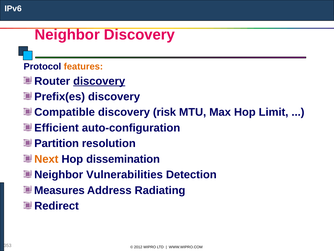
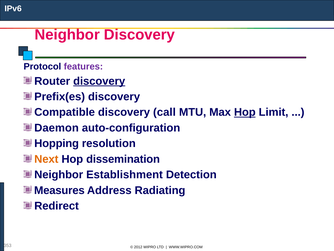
features colour: orange -> purple
risk: risk -> call
Hop at (245, 112) underline: none -> present
Efficient: Efficient -> Daemon
Partition: Partition -> Hopping
Vulnerabilities: Vulnerabilities -> Establishment
